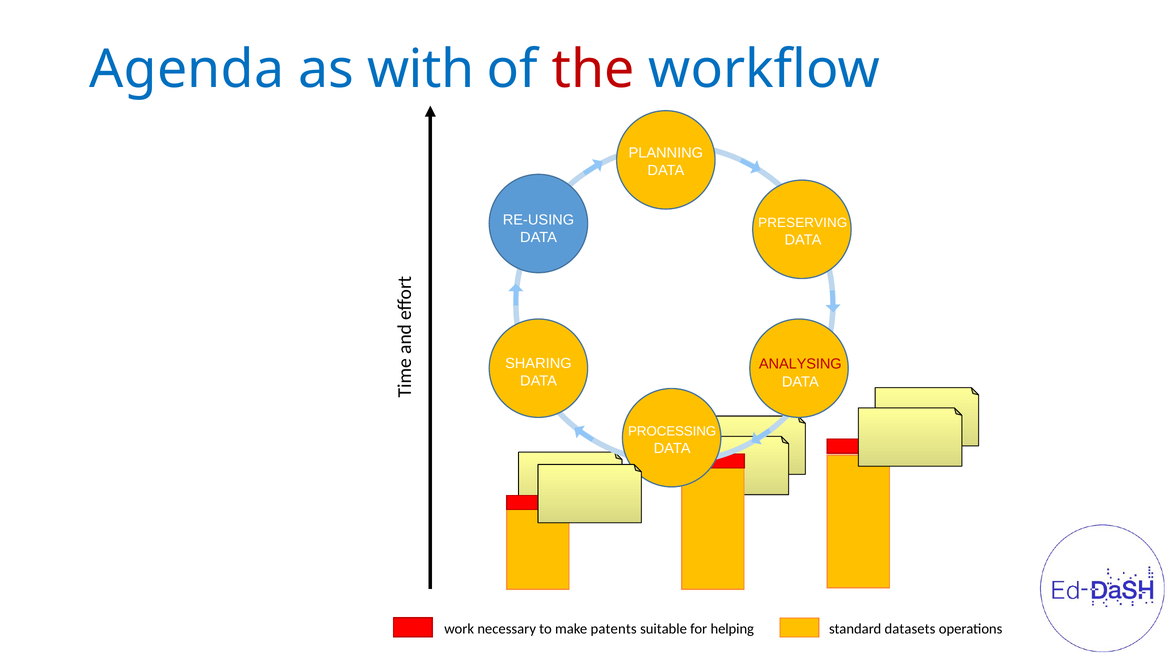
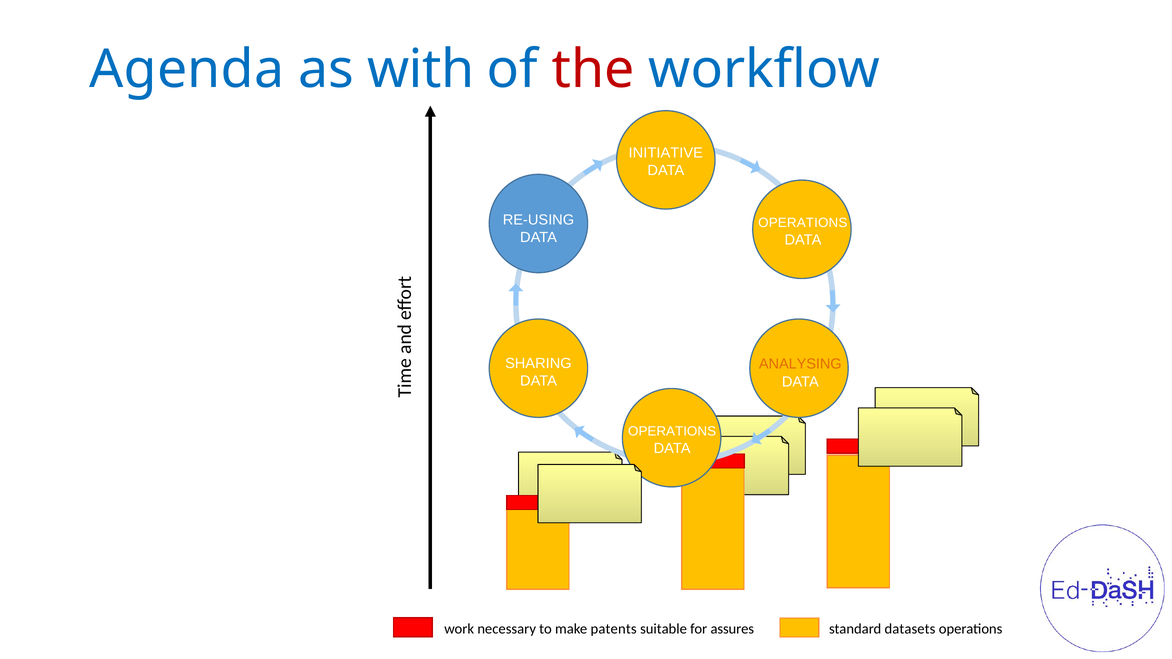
PLANNING: PLANNING -> INITIATIVE
PRESERVING at (803, 223): PRESERVING -> OPERATIONS
ANALYSING colour: red -> orange
PROCESSING at (672, 431): PROCESSING -> OPERATIONS
helping: helping -> assures
